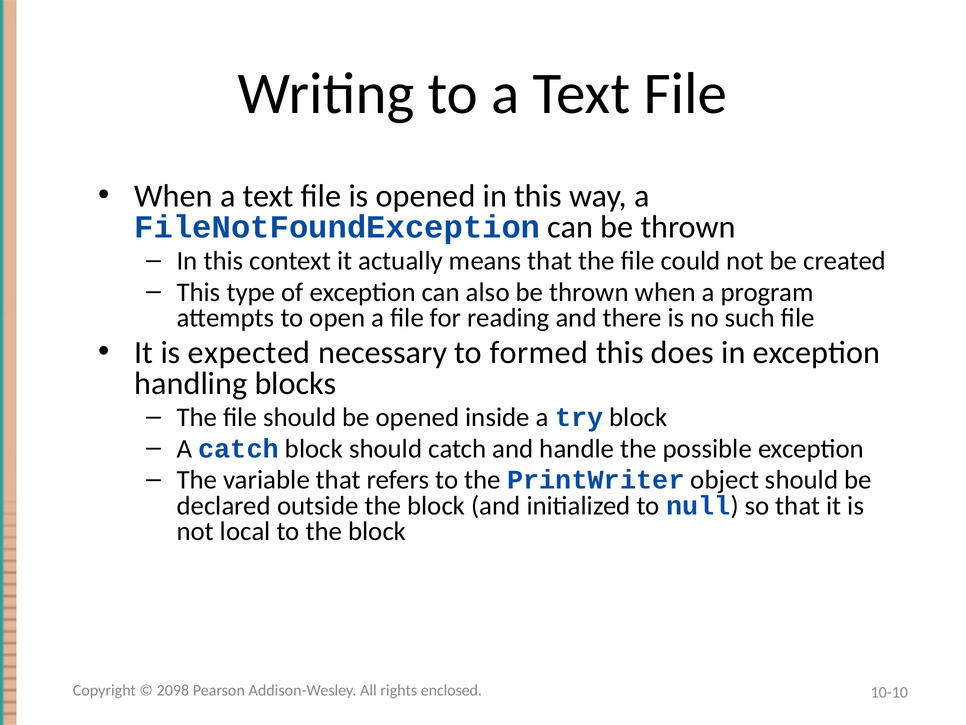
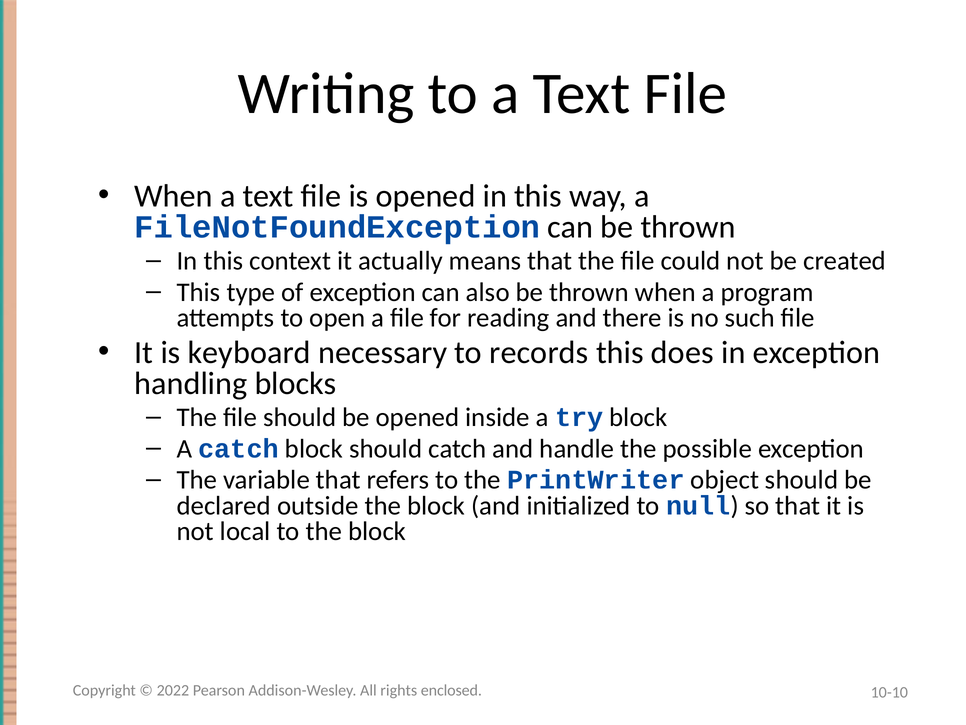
expected: expected -> keyboard
formed: formed -> records
2098: 2098 -> 2022
